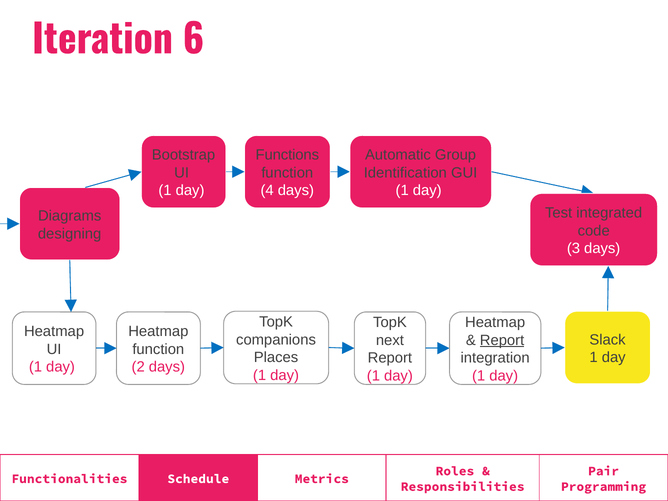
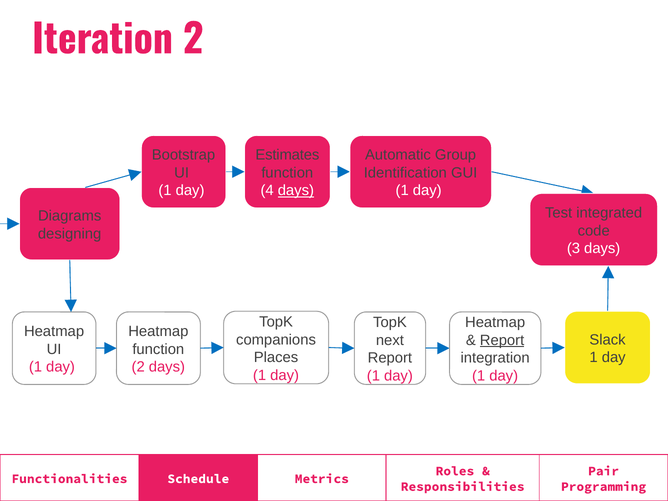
Iteration 6: 6 -> 2
Functions: Functions -> Estimates
days at (296, 191) underline: none -> present
